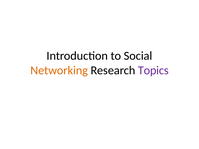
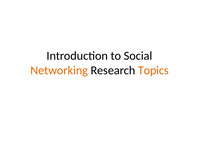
Topics colour: purple -> orange
